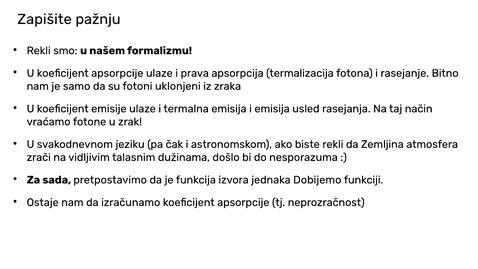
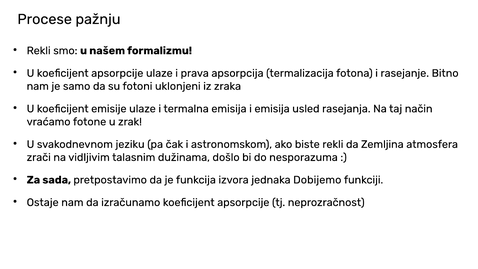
Zapišite: Zapišite -> Procese
